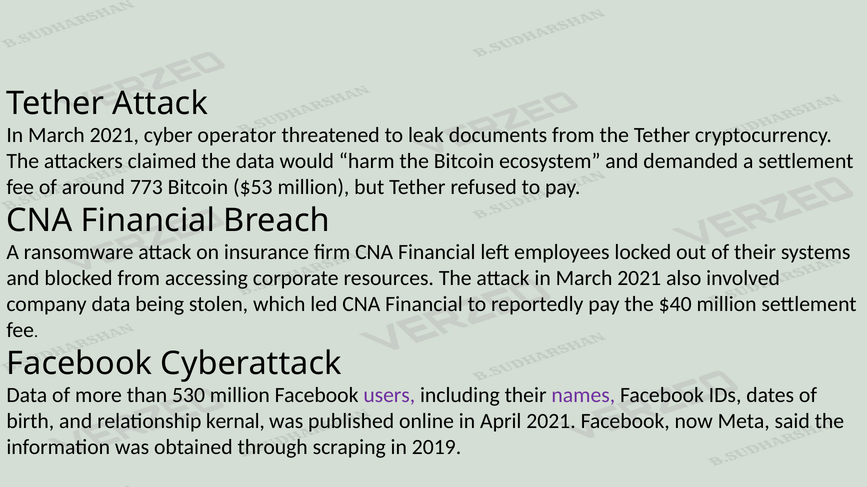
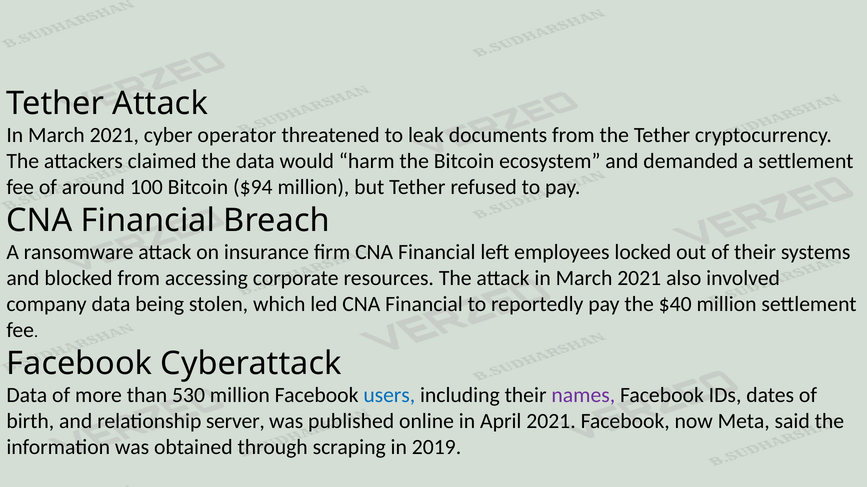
773: 773 -> 100
$53: $53 -> $94
users colour: purple -> blue
kernal: kernal -> server
